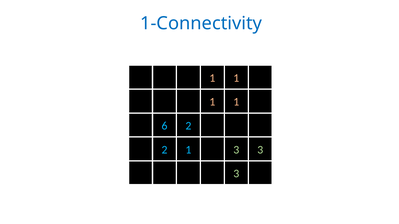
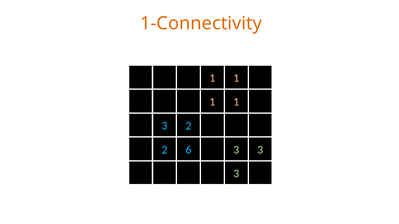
1-Connectivity colour: blue -> orange
6 at (164, 126): 6 -> 3
2 1: 1 -> 6
